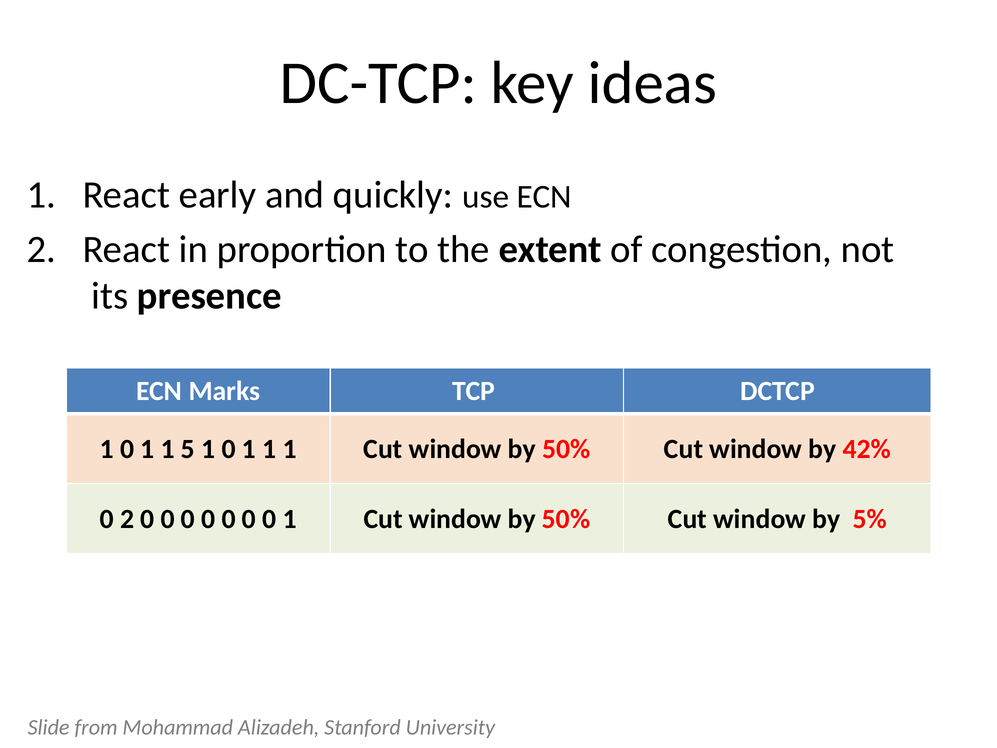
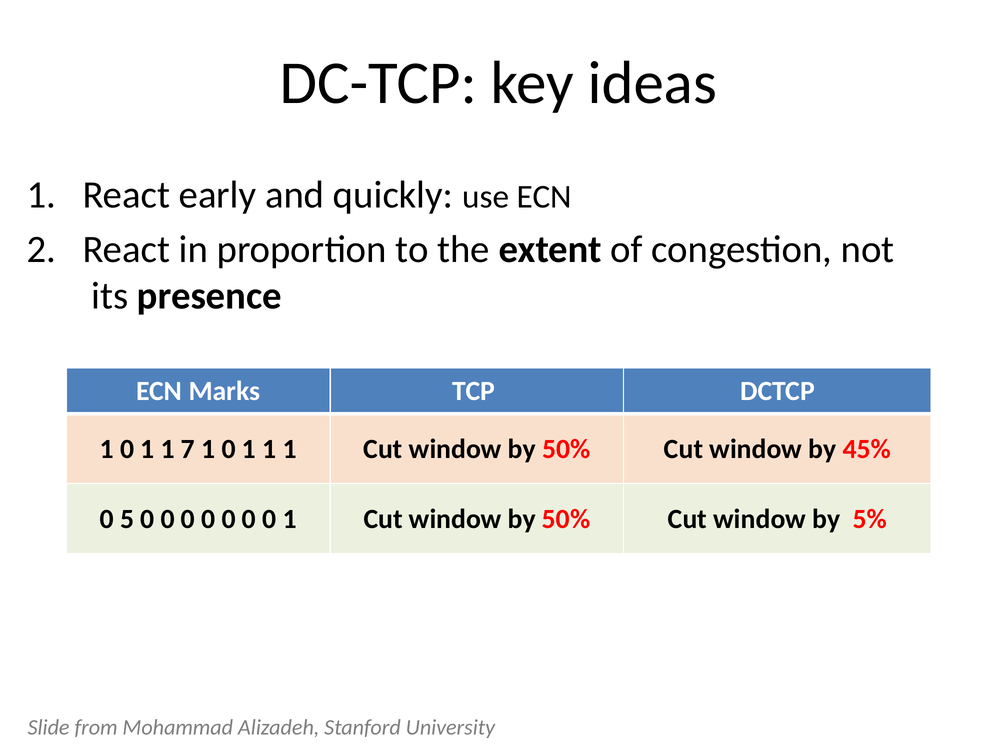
5: 5 -> 7
42%: 42% -> 45%
0 2: 2 -> 5
